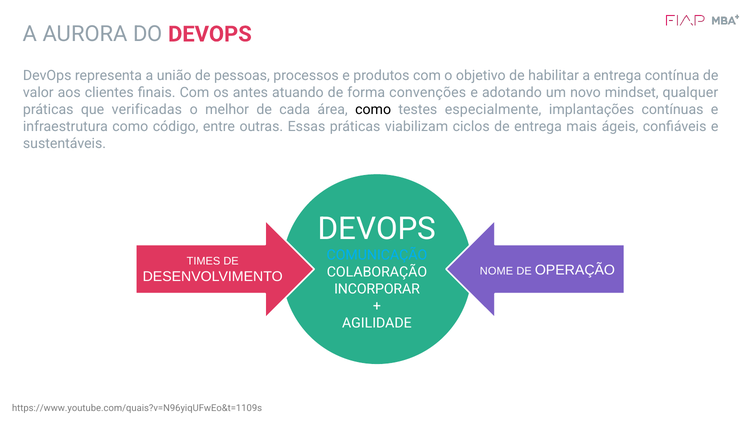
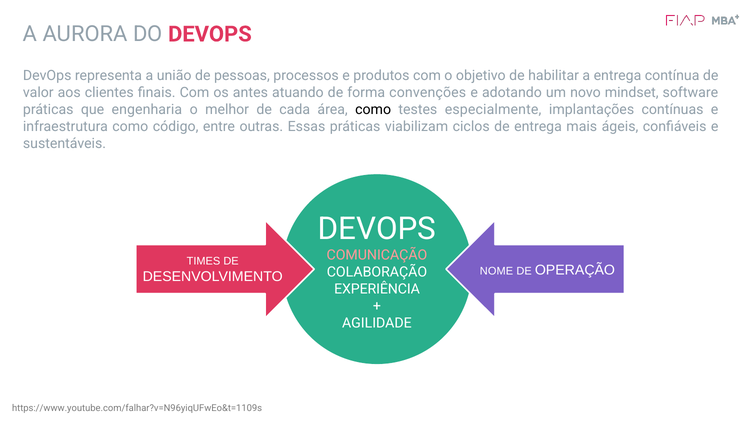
qualquer: qualquer -> software
verificadas: verificadas -> engenharia
COMUNICAÇÃO colour: light blue -> pink
INCORPORAR: INCORPORAR -> EXPERIÊNCIA
https://www.youtube.com/quais?v=N96yiqUFwEo&t=1109s: https://www.youtube.com/quais?v=N96yiqUFwEo&t=1109s -> https://www.youtube.com/falhar?v=N96yiqUFwEo&t=1109s
